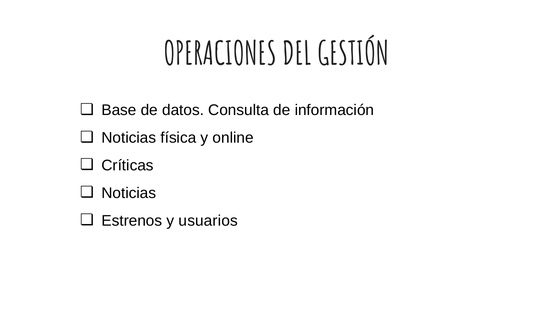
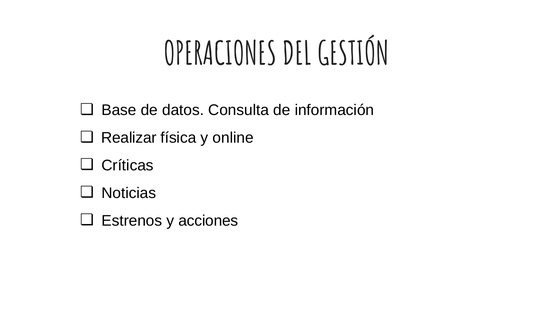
Noticias at (129, 138): Noticias -> Realizar
usuarios: usuarios -> acciones
